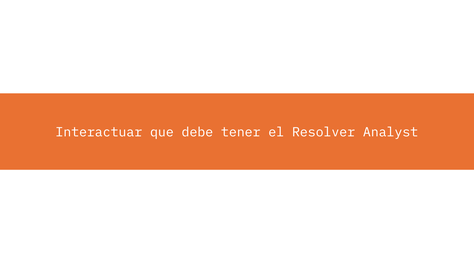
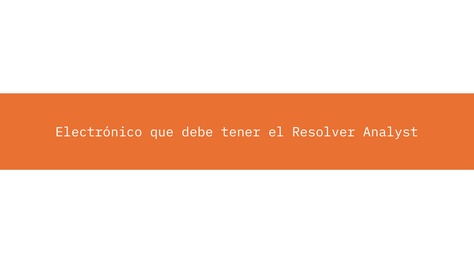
Interactuar: Interactuar -> Electrónico
